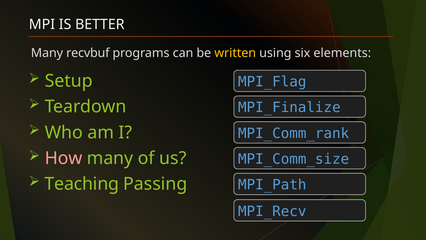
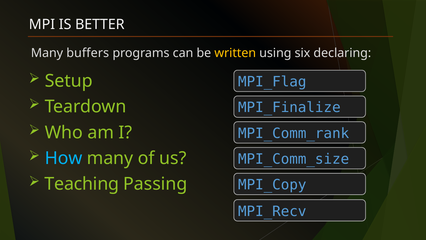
recvbuf: recvbuf -> buffers
elements: elements -> declaring
How colour: pink -> light blue
MPI_Path: MPI_Path -> MPI_Copy
